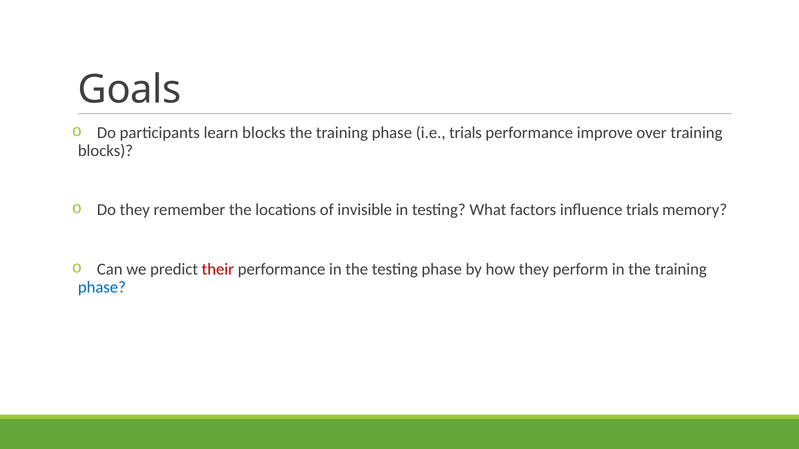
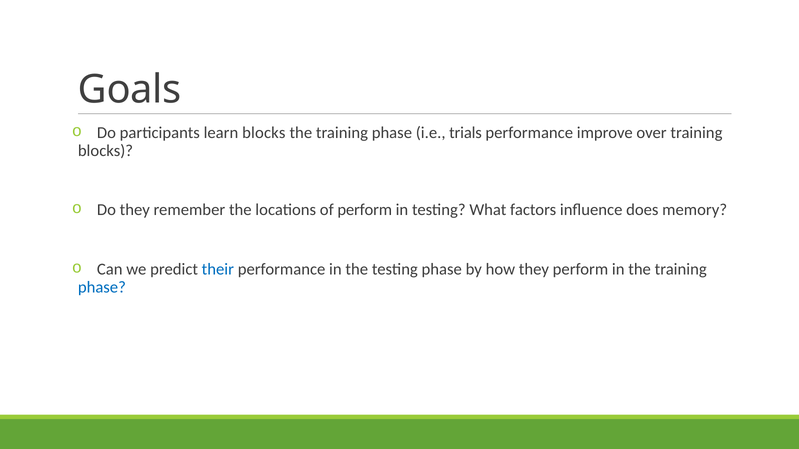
of invisible: invisible -> perform
influence trials: trials -> does
their colour: red -> blue
